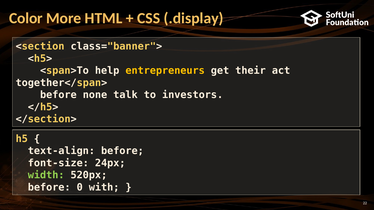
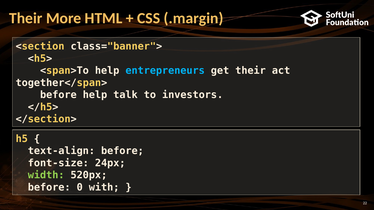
Color at (26, 18): Color -> Their
.display: .display -> .margin
entrepreneurs colour: yellow -> light blue
before none: none -> help
